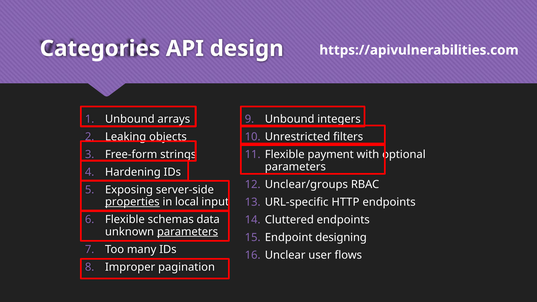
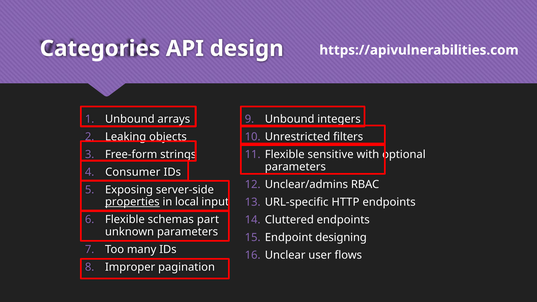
payment: payment -> sensitive
Hardening: Hardening -> Consumer
Unclear/groups: Unclear/groups -> Unclear/admins
data: data -> part
parameters at (188, 232) underline: present -> none
